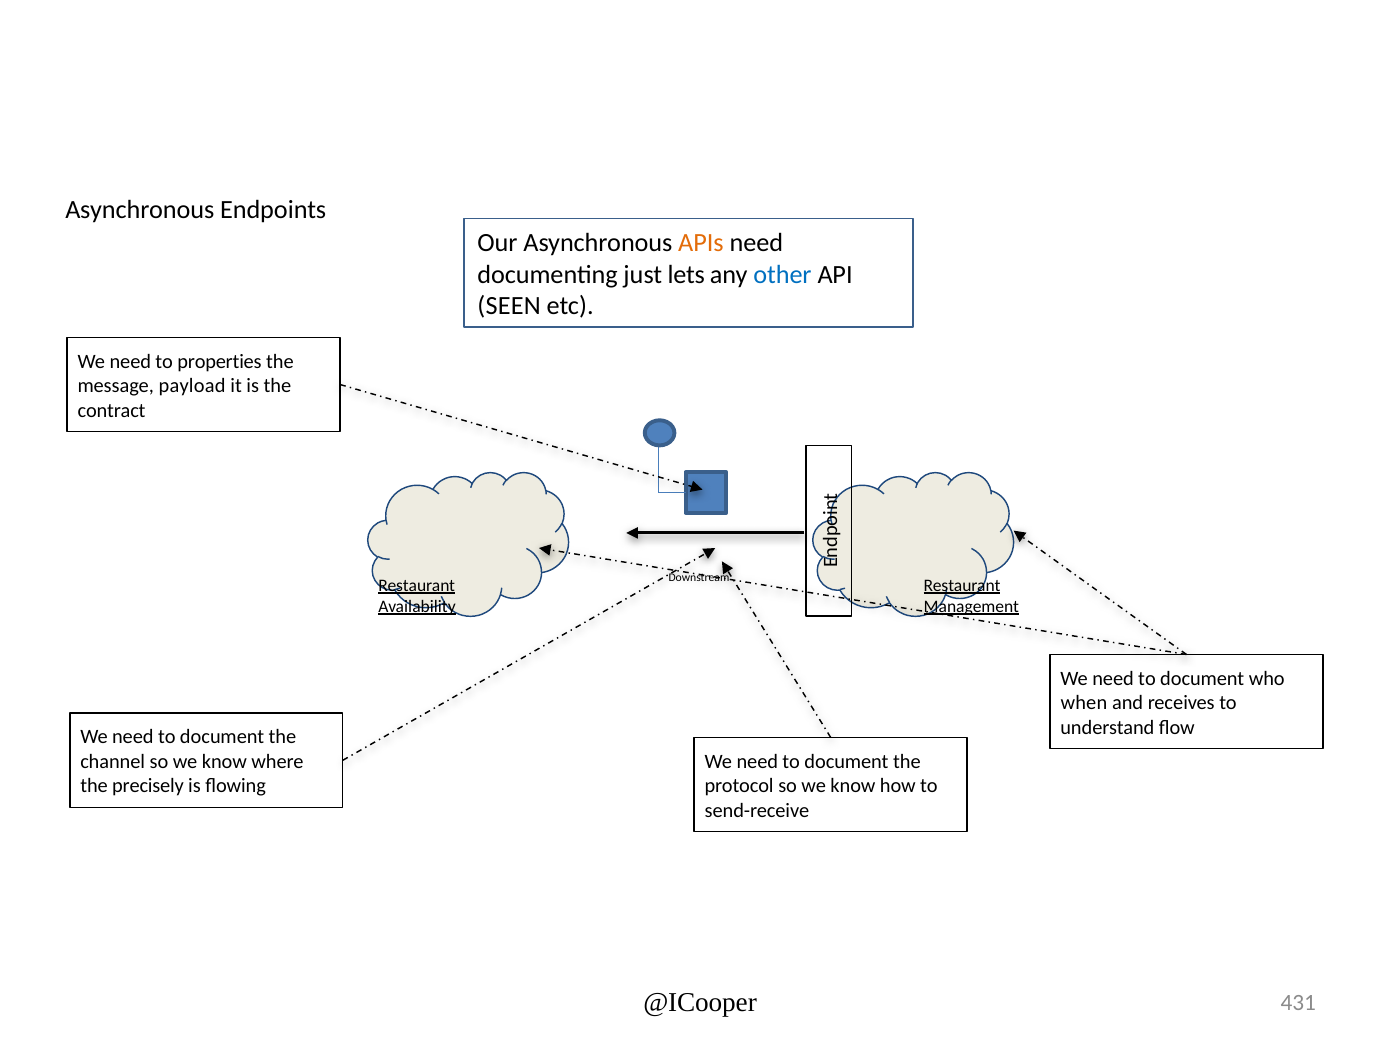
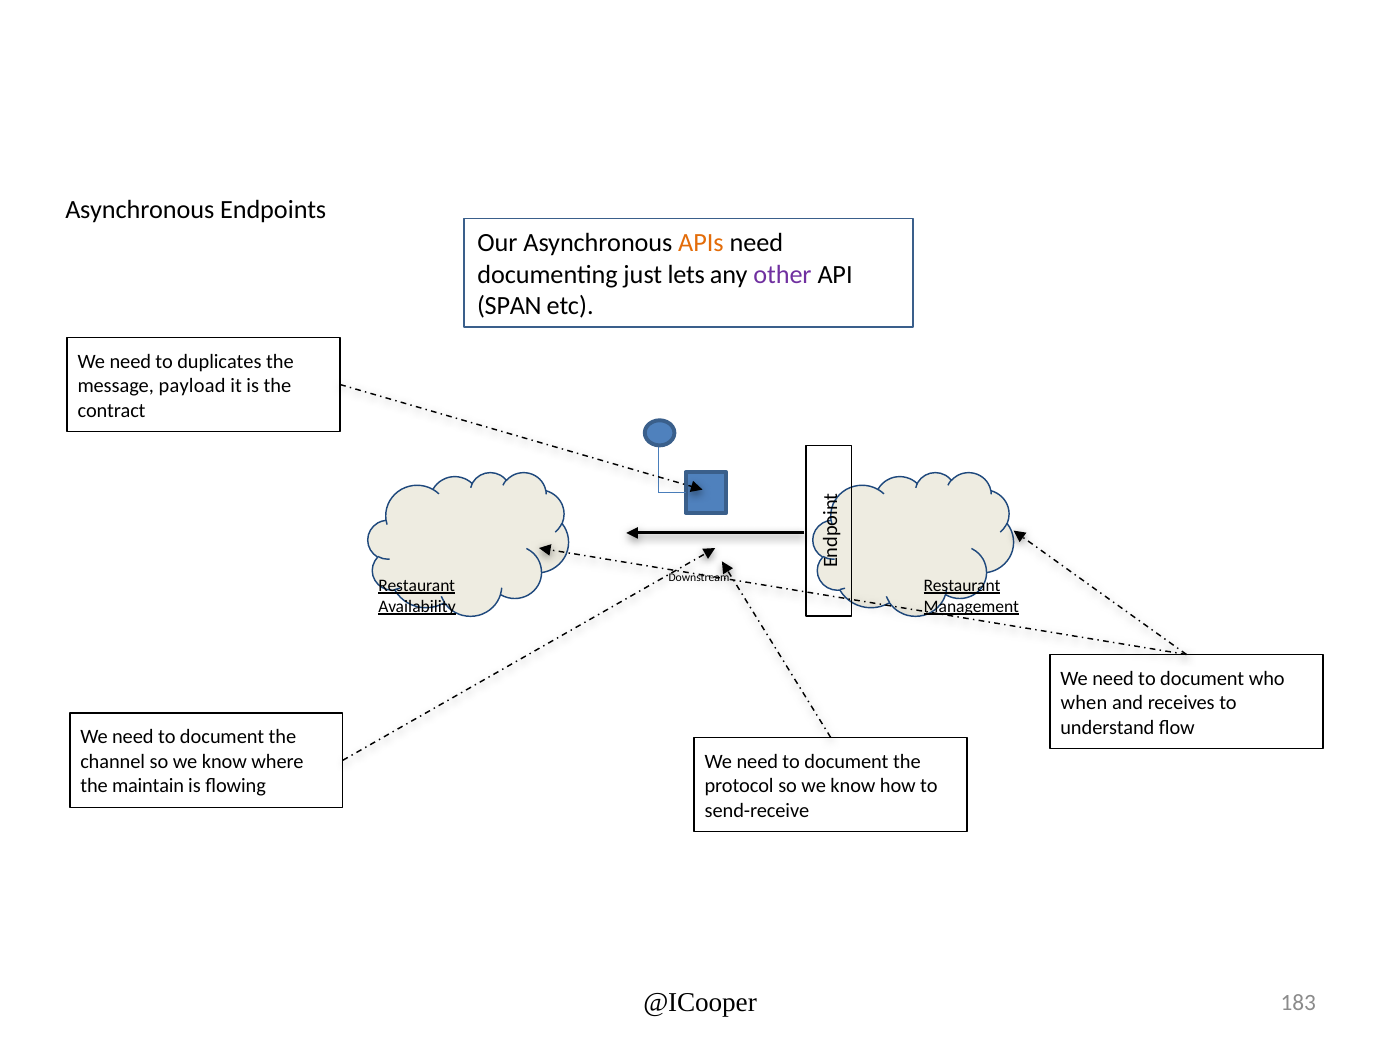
other colour: blue -> purple
SEEN: SEEN -> SPAN
properties: properties -> duplicates
precisely: precisely -> maintain
431: 431 -> 183
